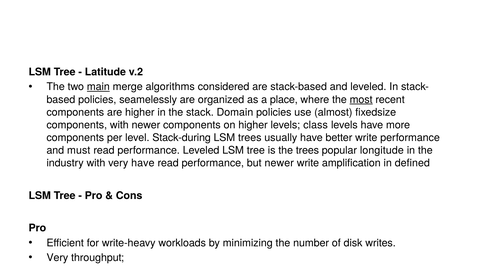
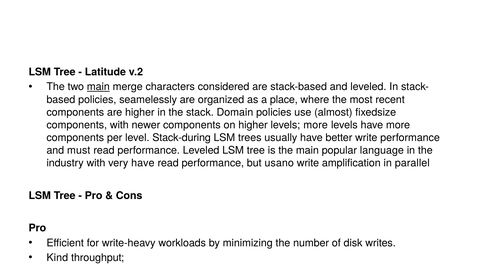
merge algorithms: algorithms -> characters
most underline: present -> none
levels class: class -> more
the trees: trees -> main
longitude: longitude -> language
but newer: newer -> usano
defined: defined -> parallel
Very at (57, 258): Very -> Kind
